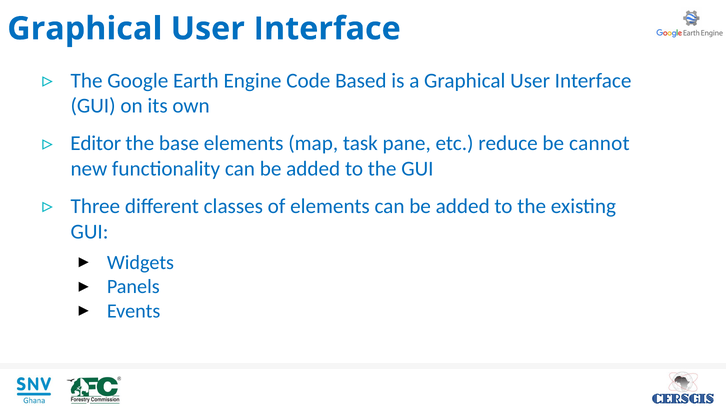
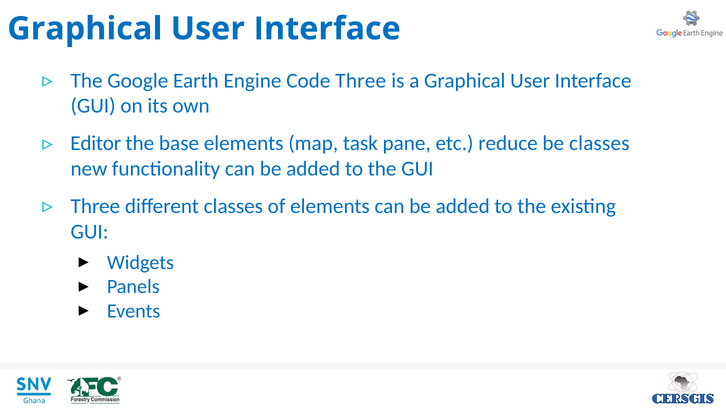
Code Based: Based -> Three
be cannot: cannot -> classes
